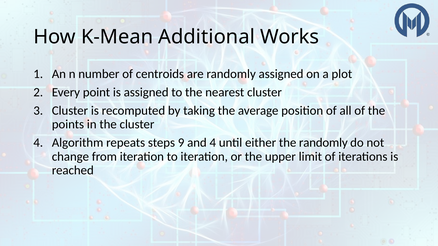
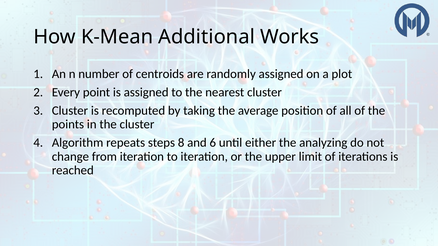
9: 9 -> 8
and 4: 4 -> 6
the randomly: randomly -> analyzing
